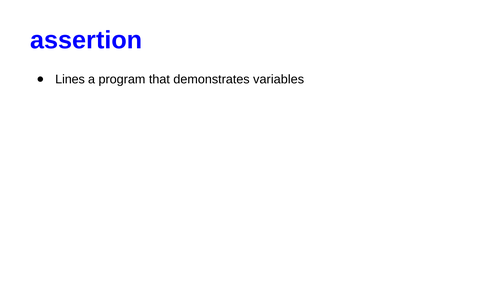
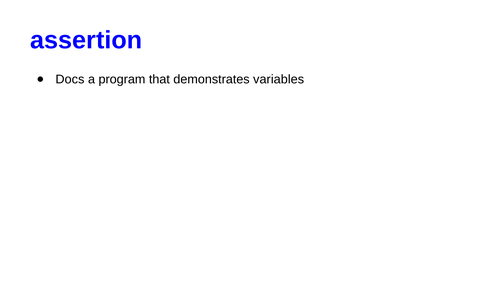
Lines: Lines -> Docs
